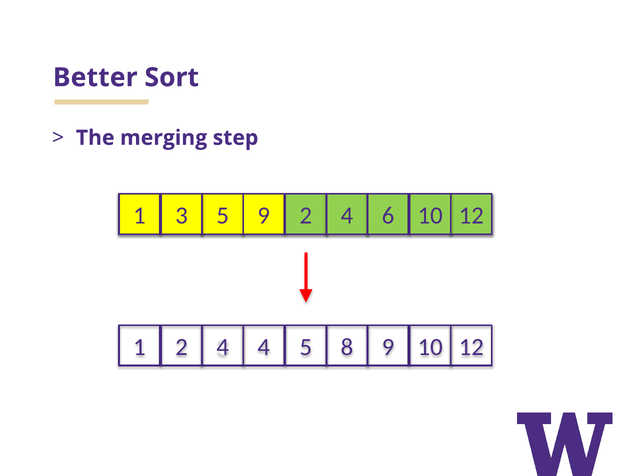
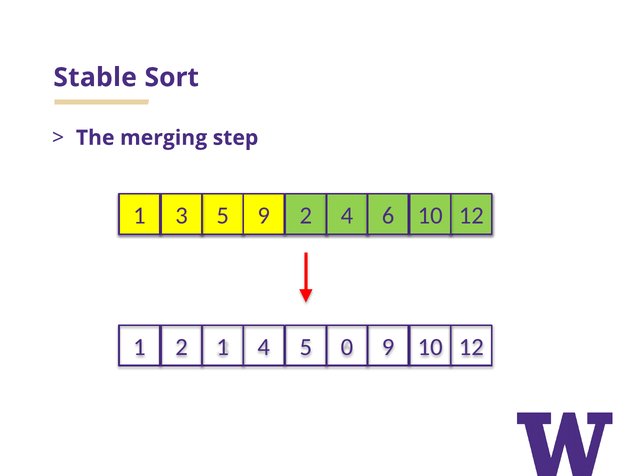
Better: Better -> Stable
1 4: 4 -> 1
8: 8 -> 0
